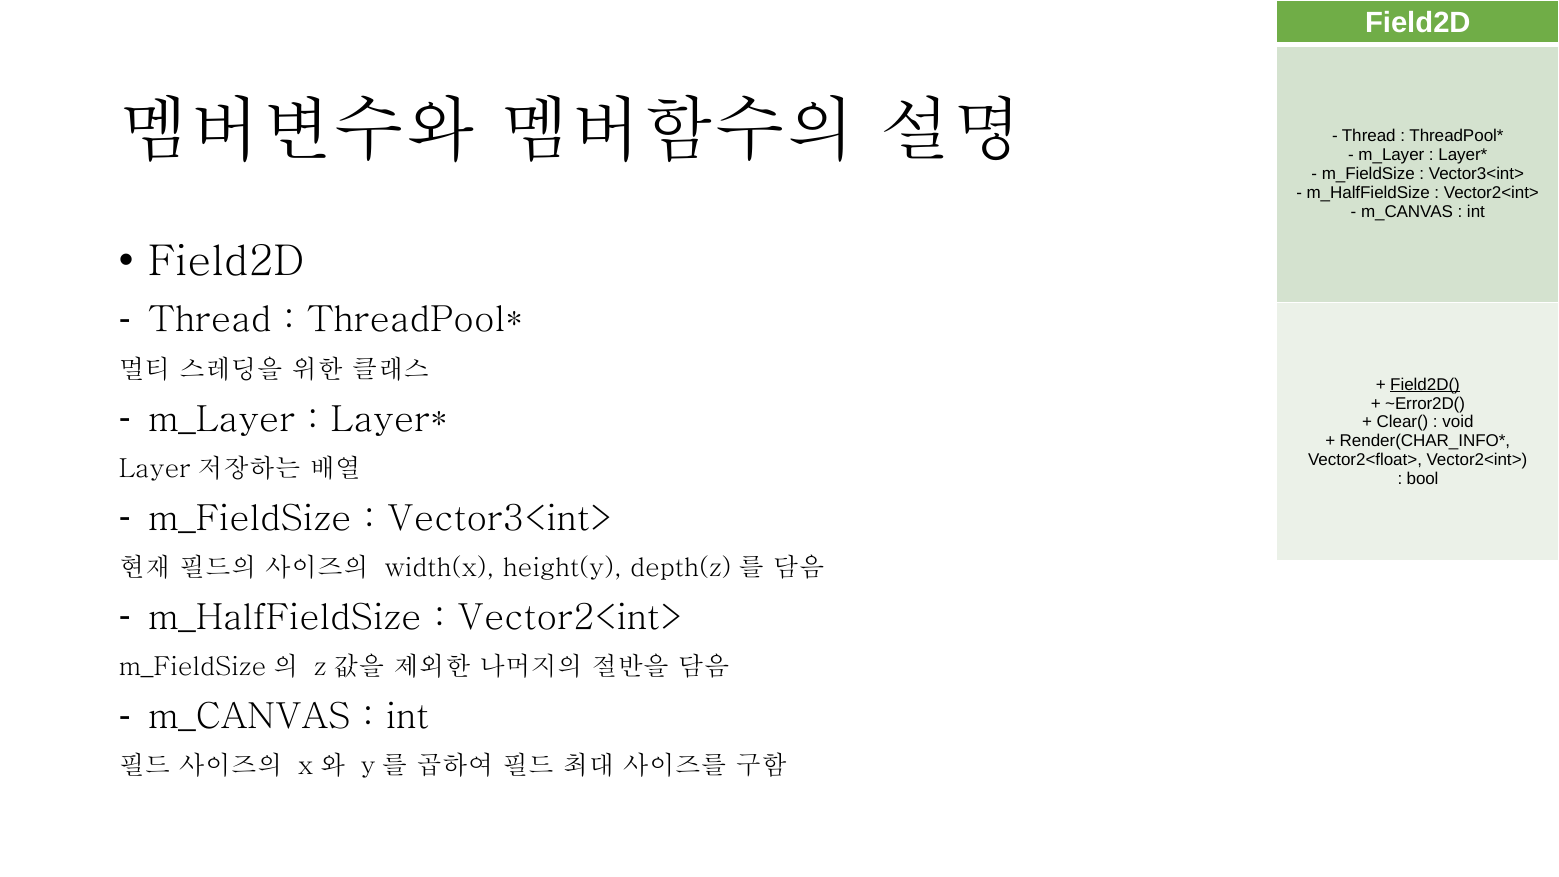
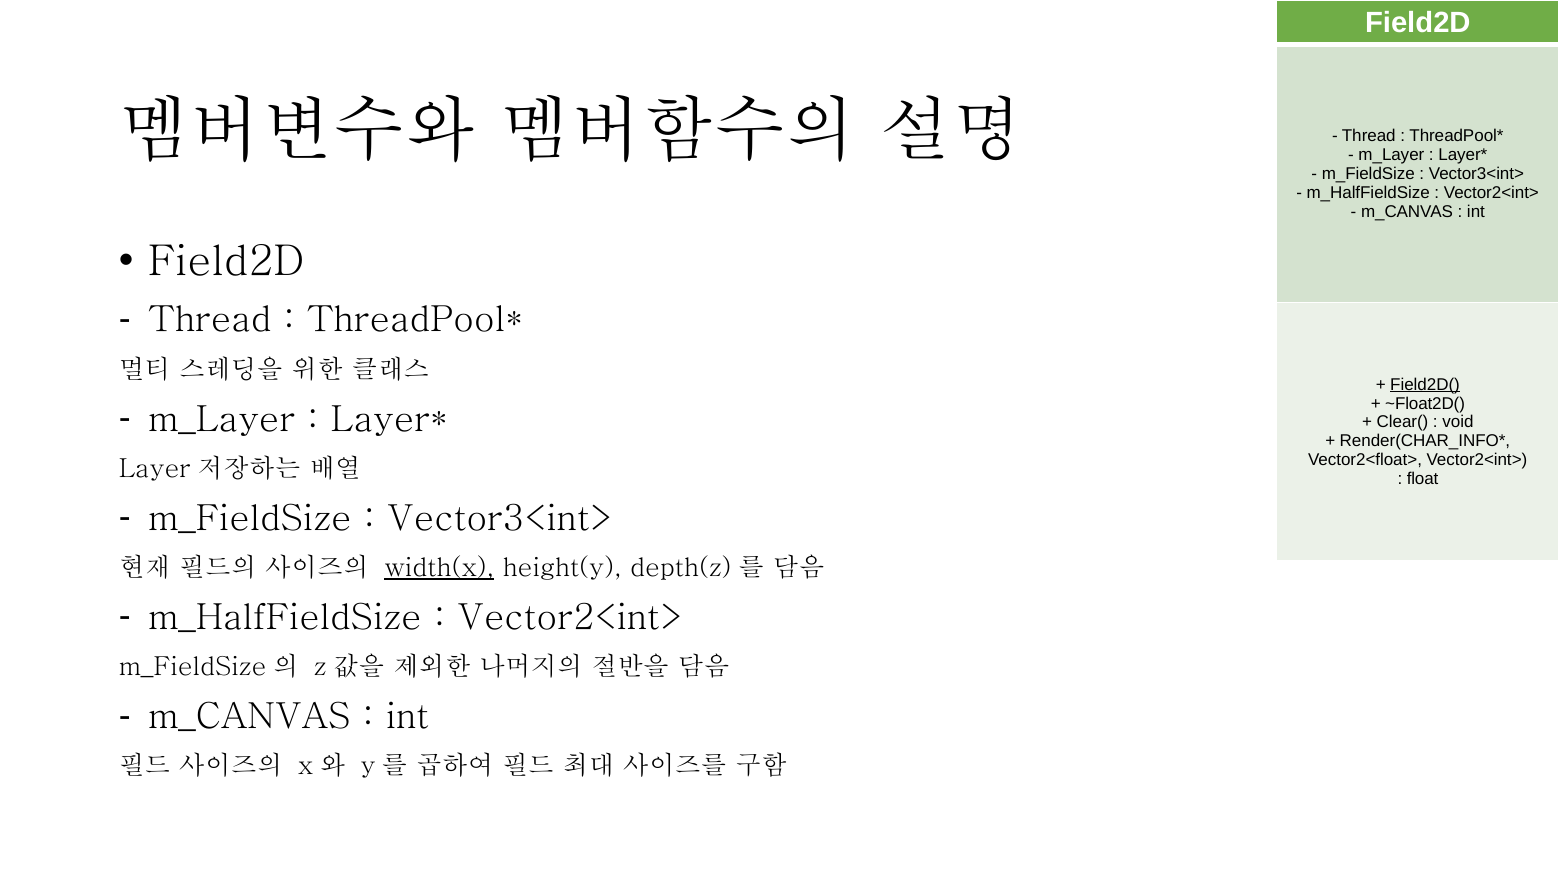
~Error2D(: ~Error2D( -> ~Float2D(
bool: bool -> float
width(x underline: none -> present
